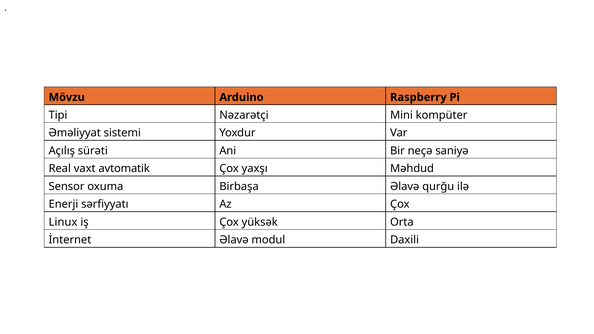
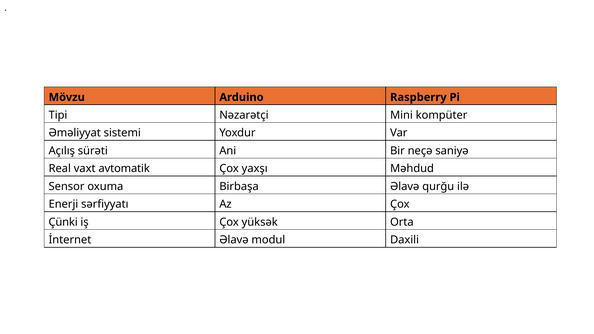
Linux: Linux -> Çünki
